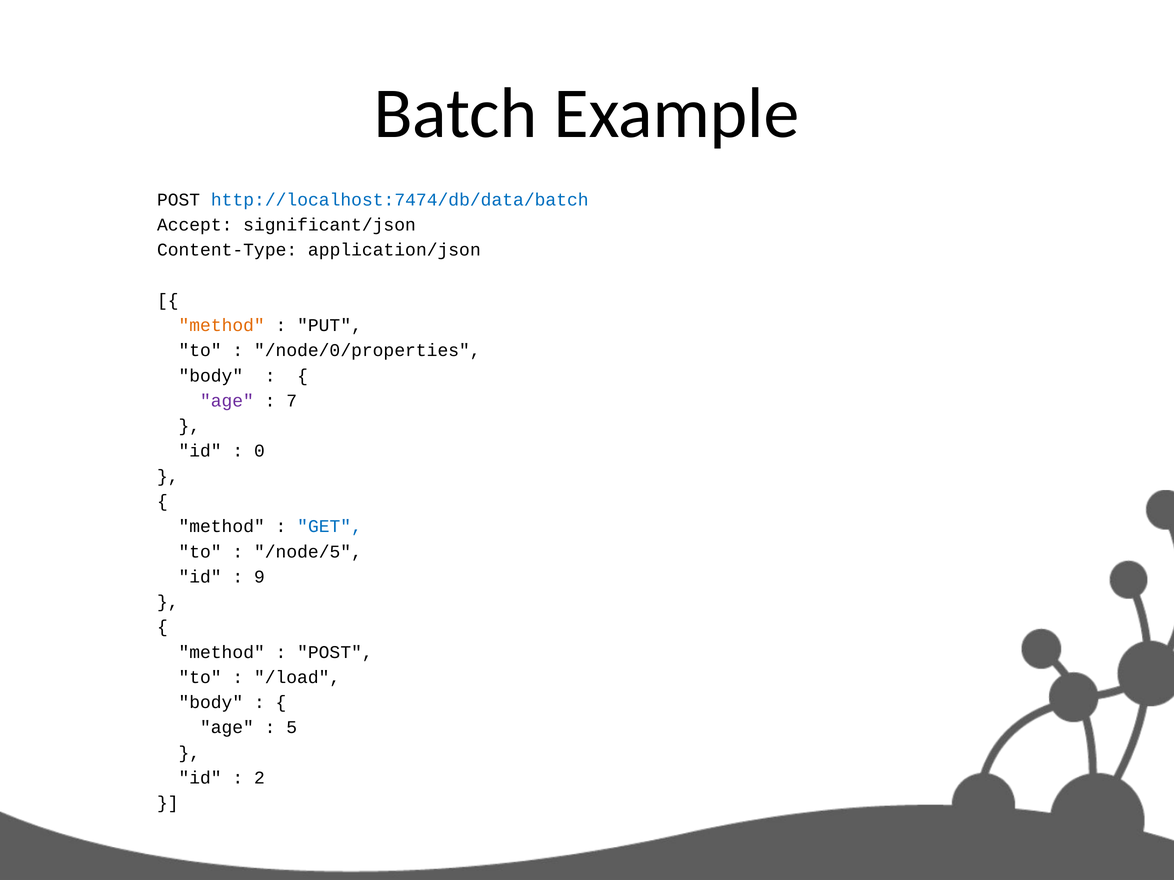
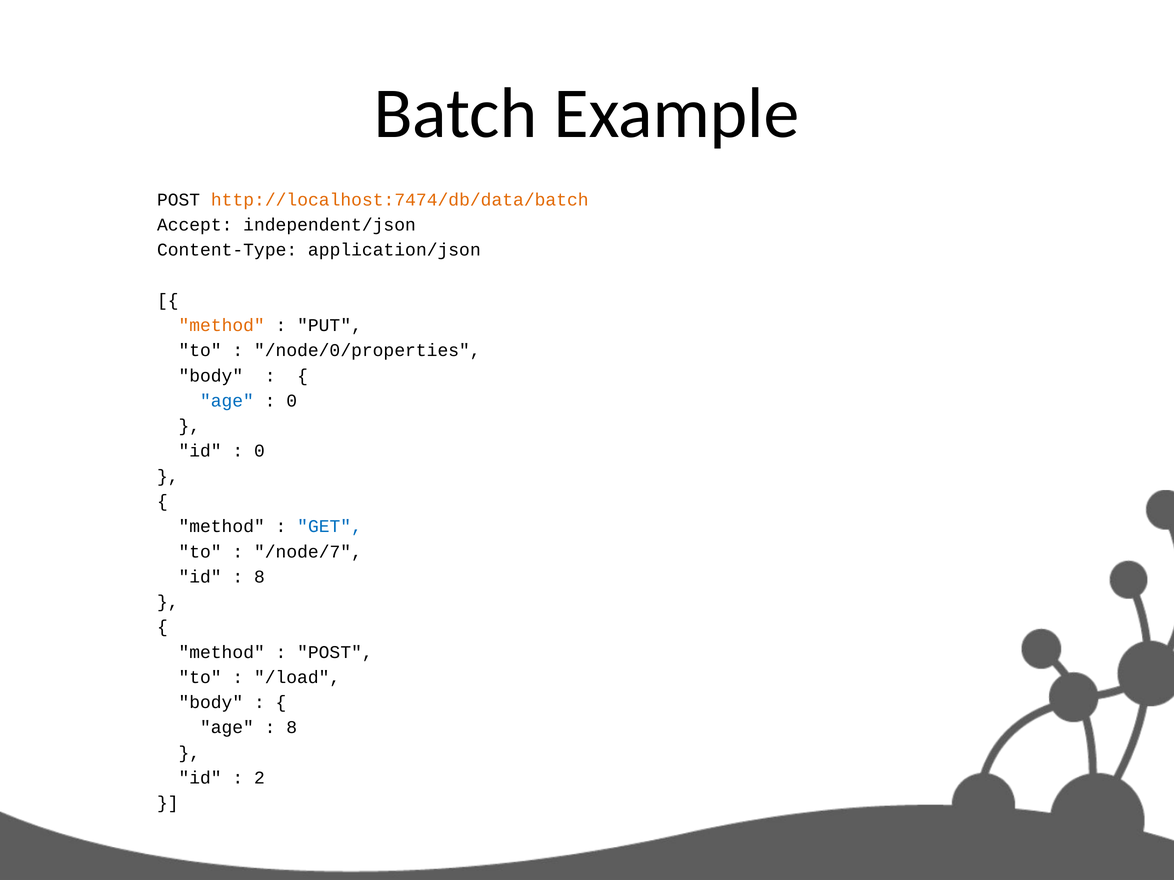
http://localhost:7474/db/data/batch colour: blue -> orange
significant/json: significant/json -> independent/json
age at (227, 401) colour: purple -> blue
7 at (292, 401): 7 -> 0
/node/5: /node/5 -> /node/7
9 at (259, 577): 9 -> 8
5 at (292, 728): 5 -> 8
